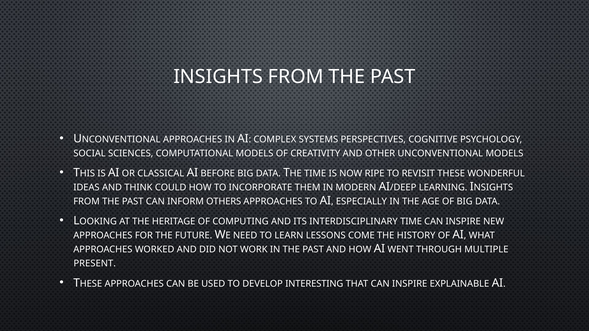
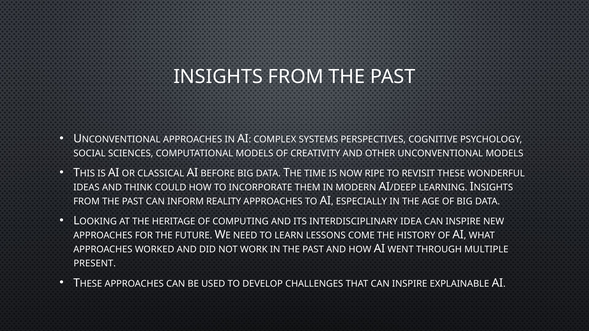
OTHERS: OTHERS -> REALITY
INTERDISCIPLINARY TIME: TIME -> IDEA
INTERESTING: INTERESTING -> CHALLENGES
